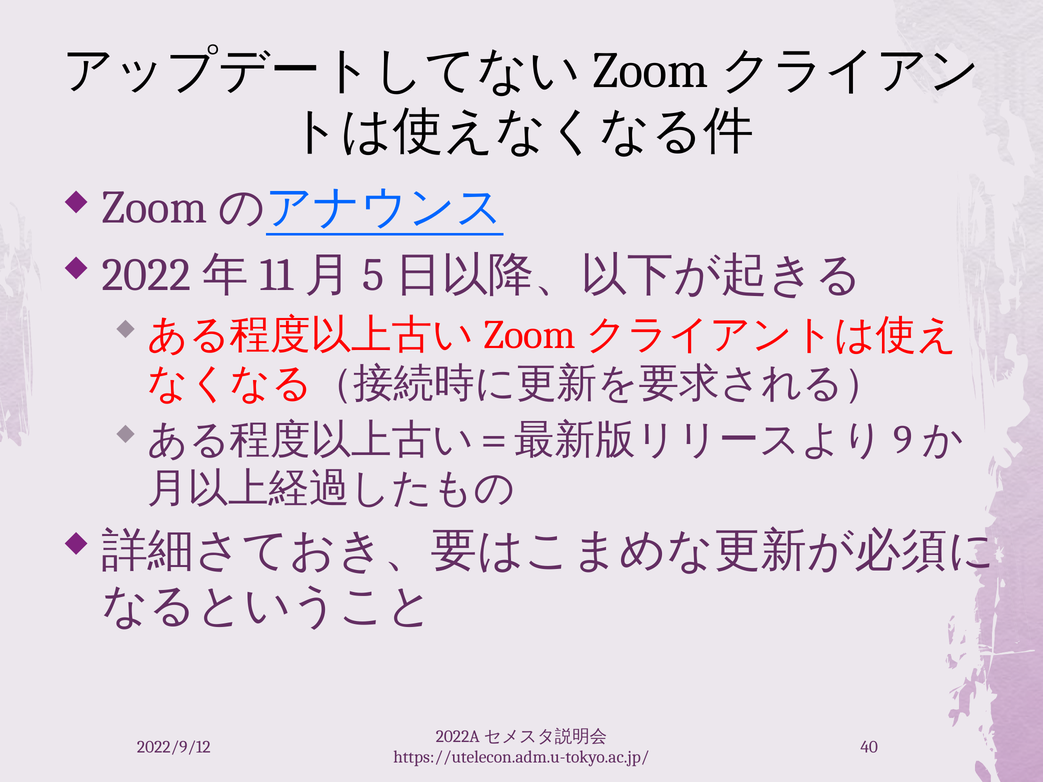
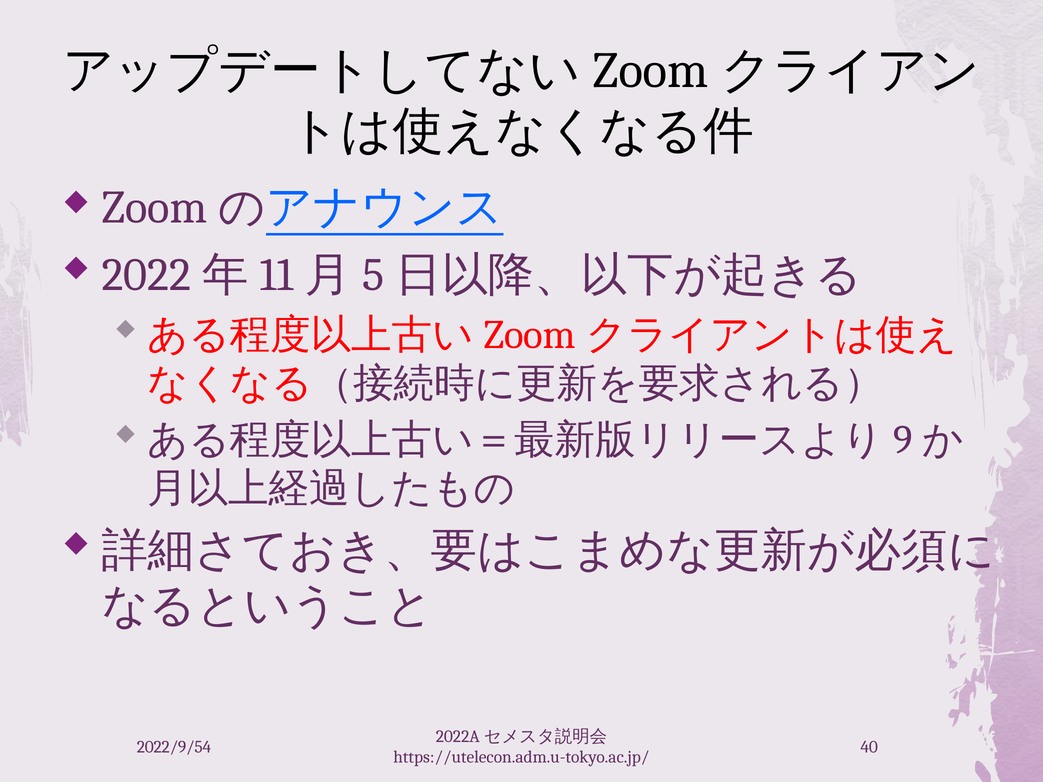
2022/9/12: 2022/9/12 -> 2022/9/54
